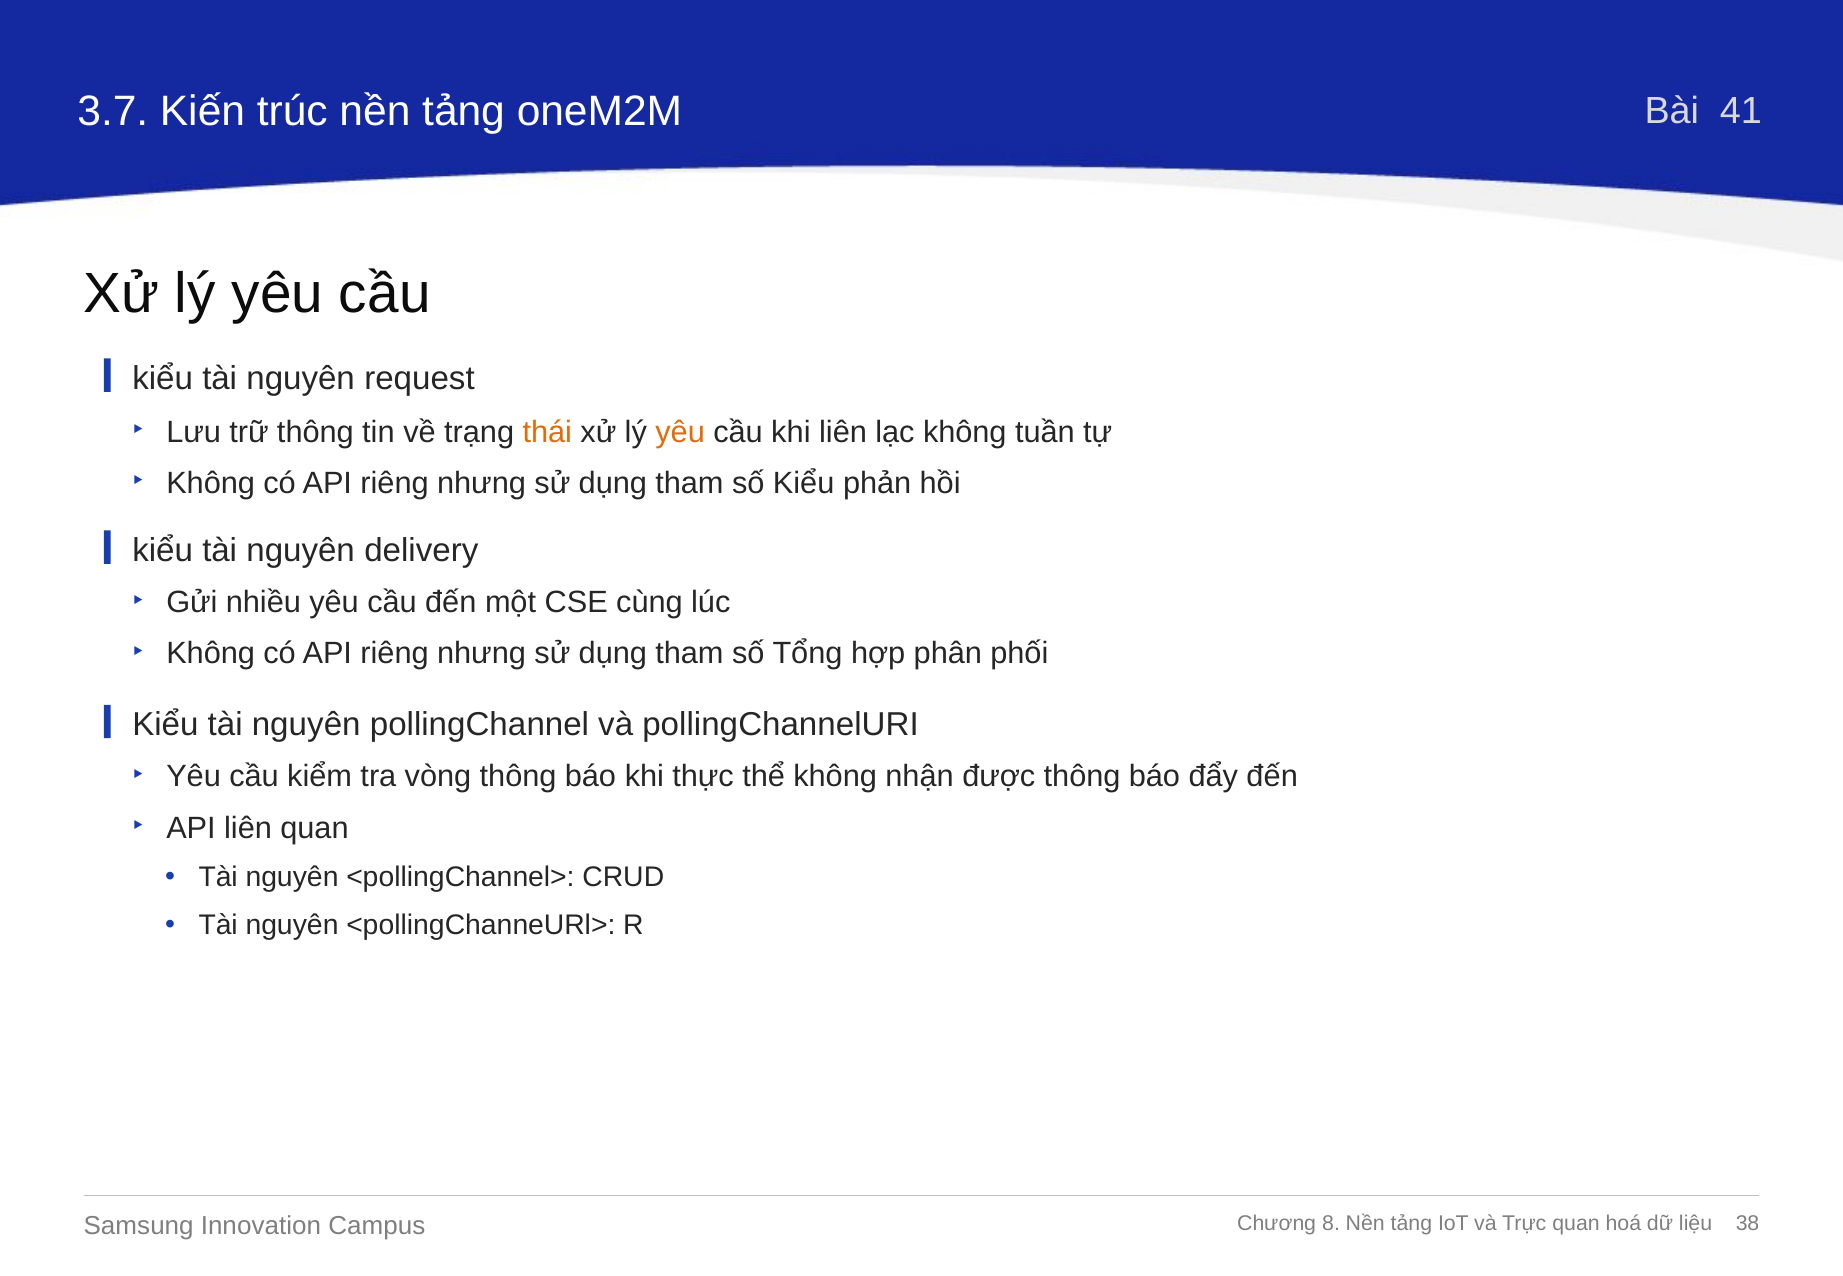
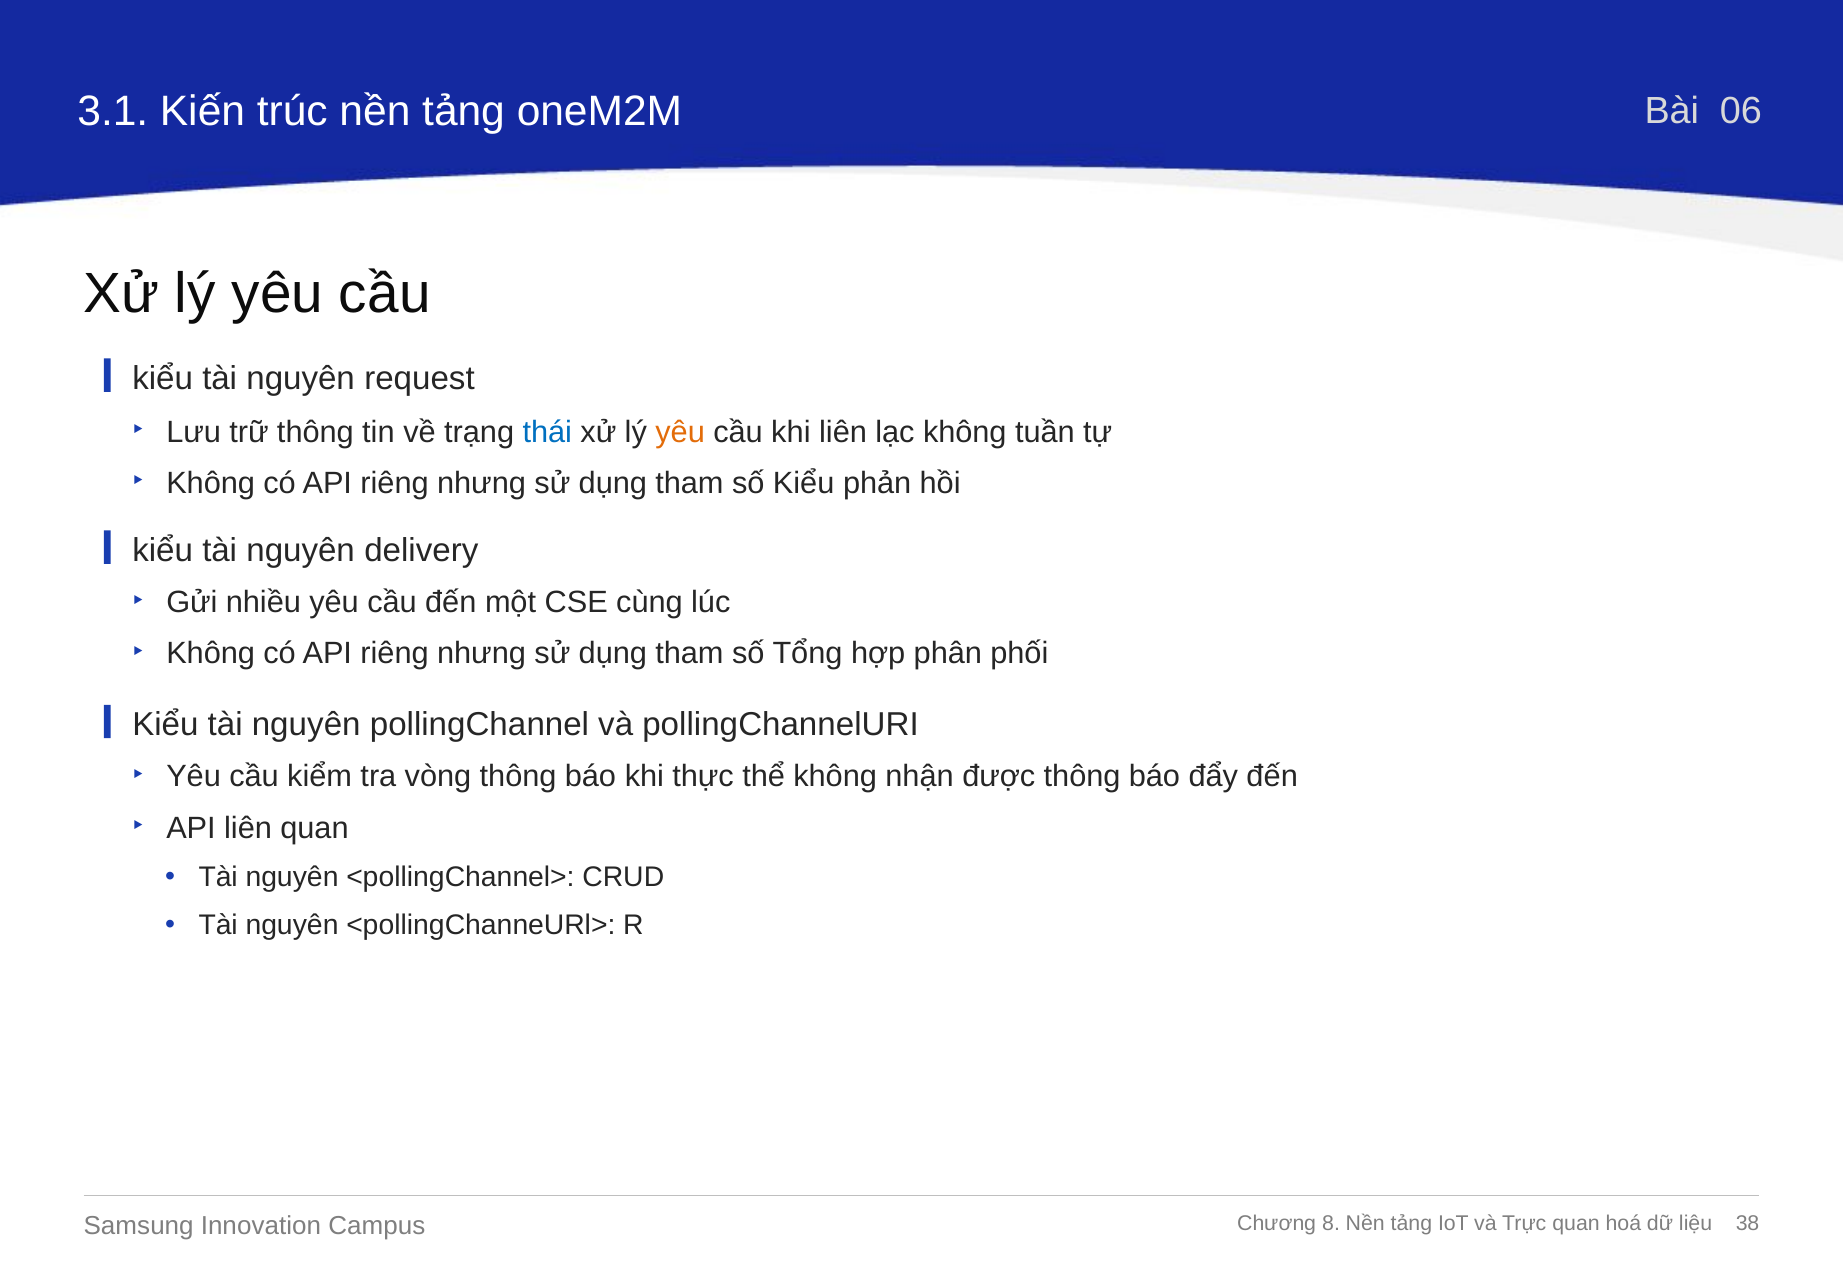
3.7: 3.7 -> 3.1
41: 41 -> 06
thái colour: orange -> blue
